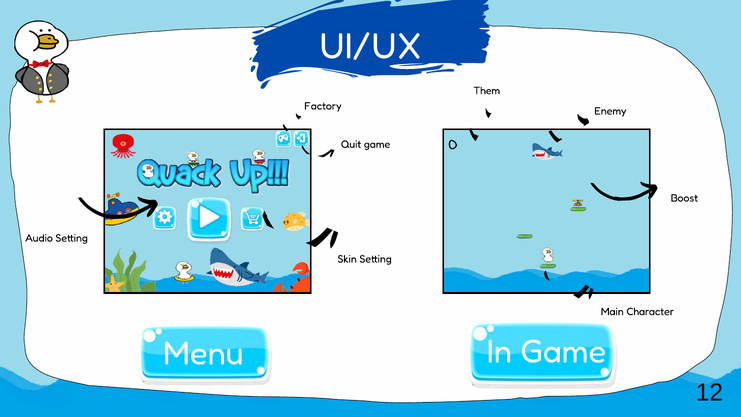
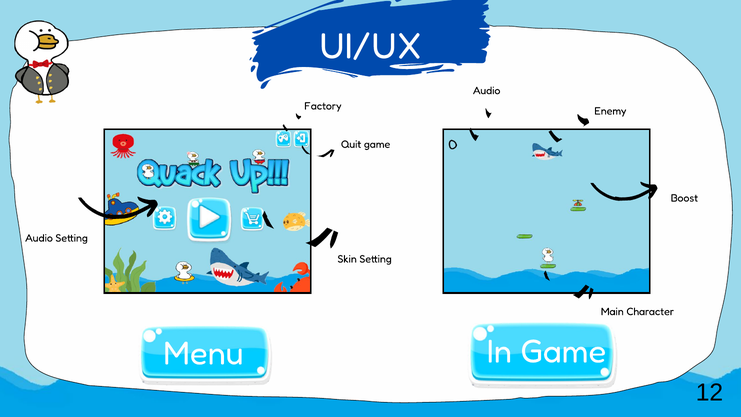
Them at (487, 91): Them -> Audio
